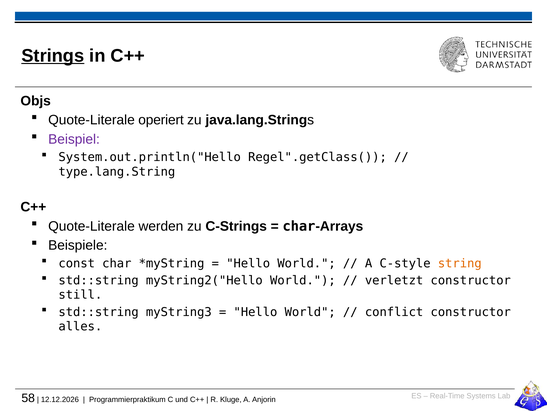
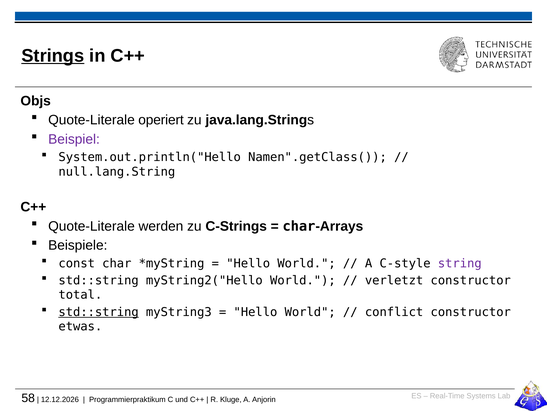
Regel".getClass(: Regel".getClass( -> Namen".getClass(
type.lang.String: type.lang.String -> null.lang.String
string colour: orange -> purple
still: still -> total
std::string at (99, 311) underline: none -> present
alles: alles -> etwas
